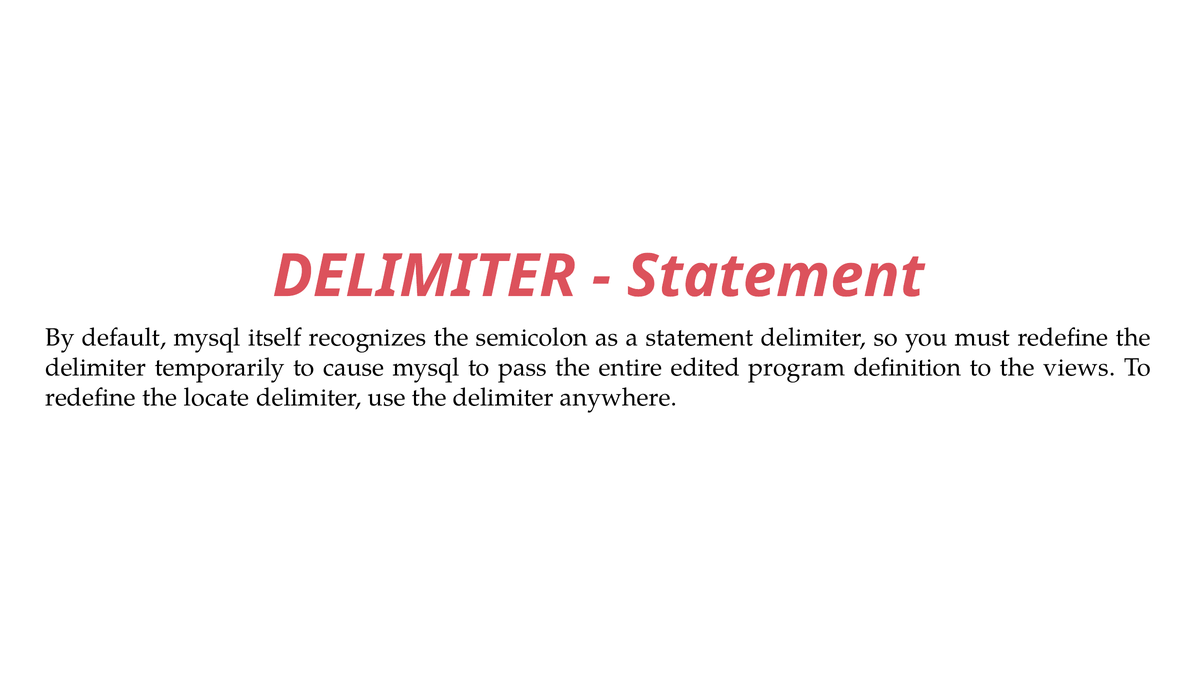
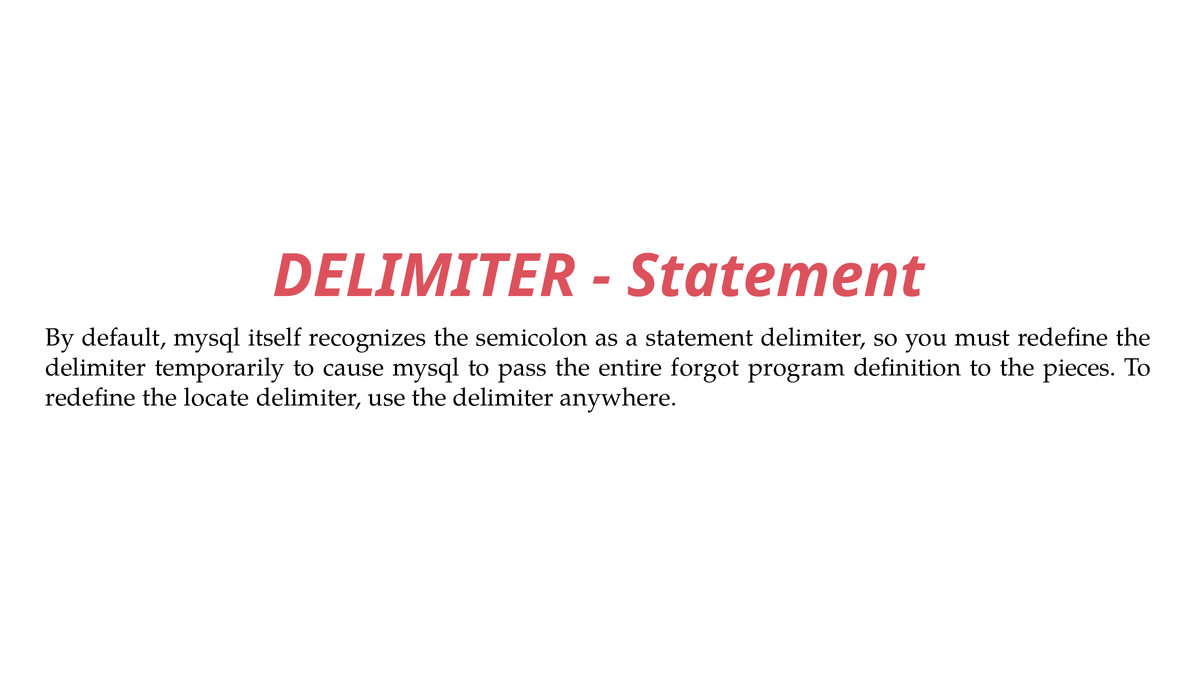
edited: edited -> forgot
views: views -> pieces
